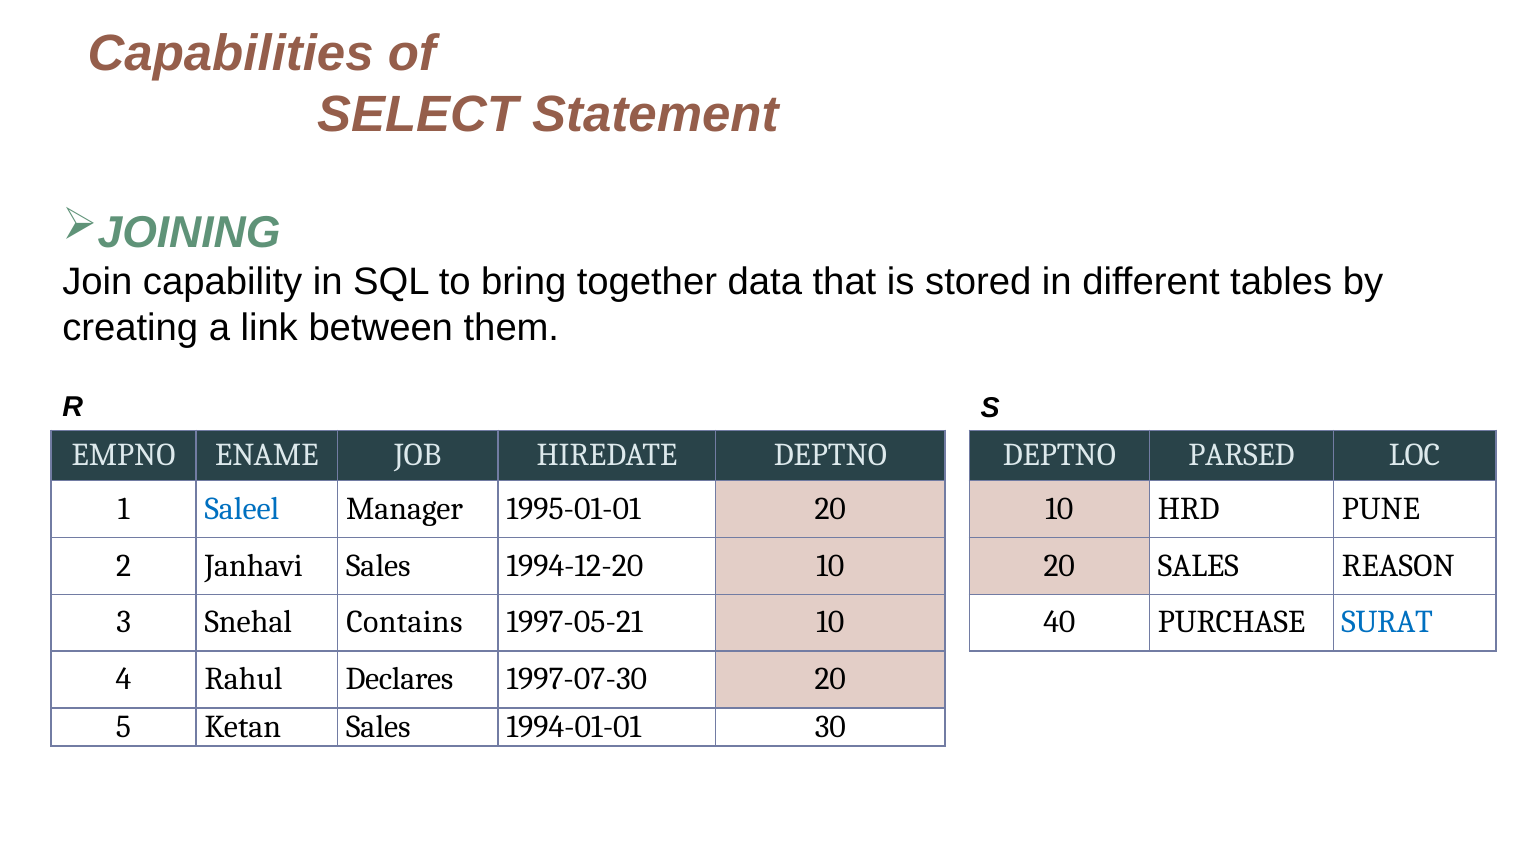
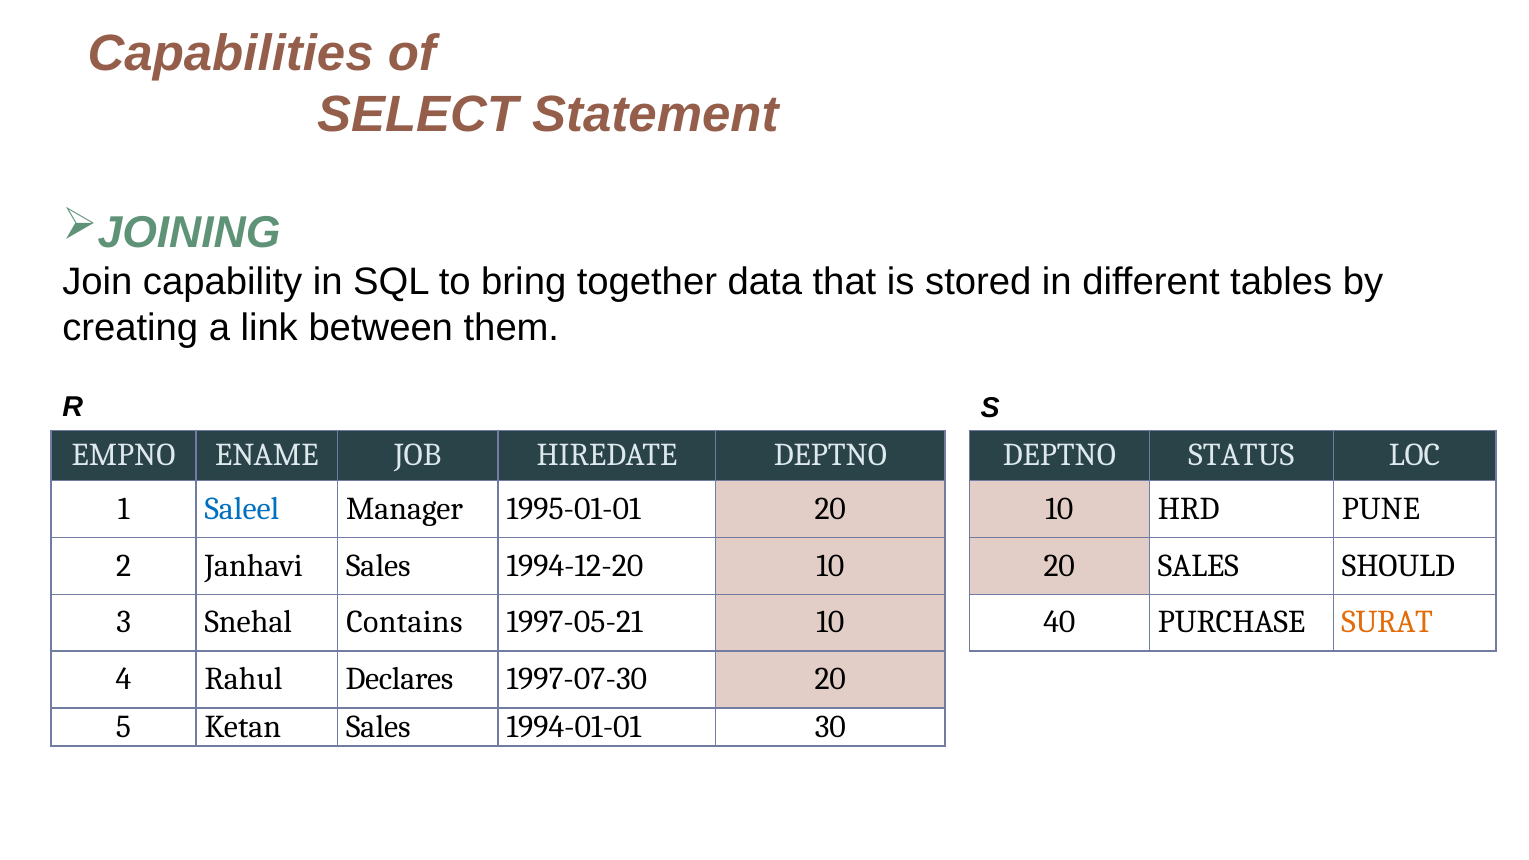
PARSED: PARSED -> STATUS
REASON: REASON -> SHOULD
SURAT colour: blue -> orange
